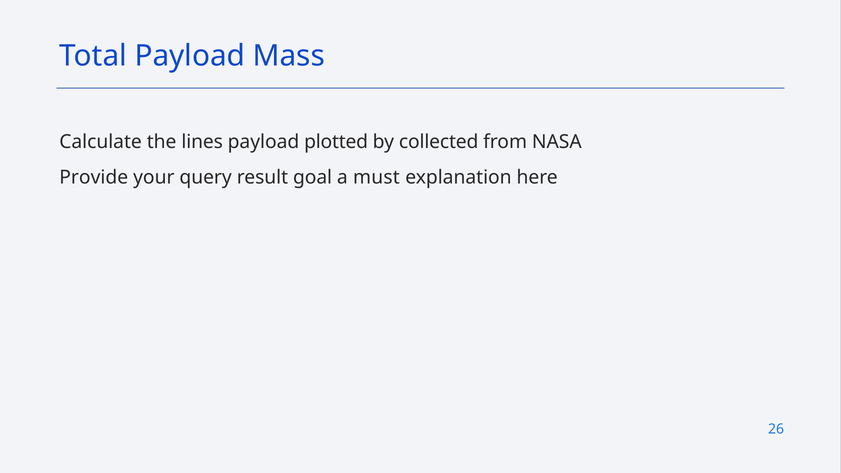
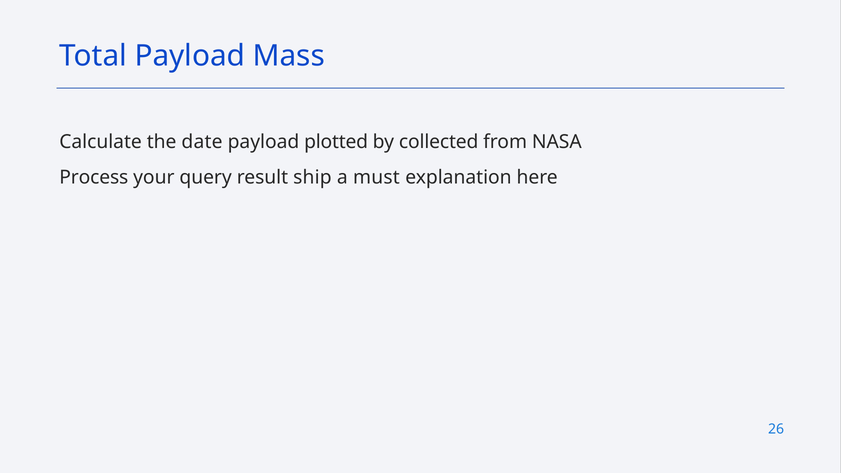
lines: lines -> date
Provide: Provide -> Process
goal: goal -> ship
